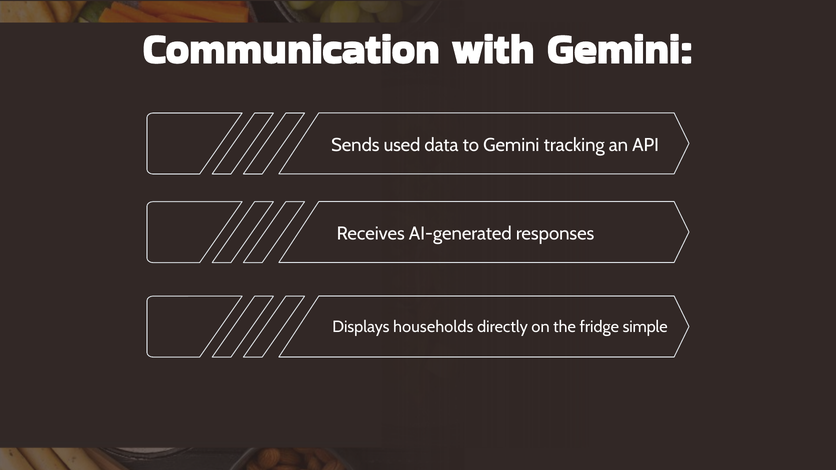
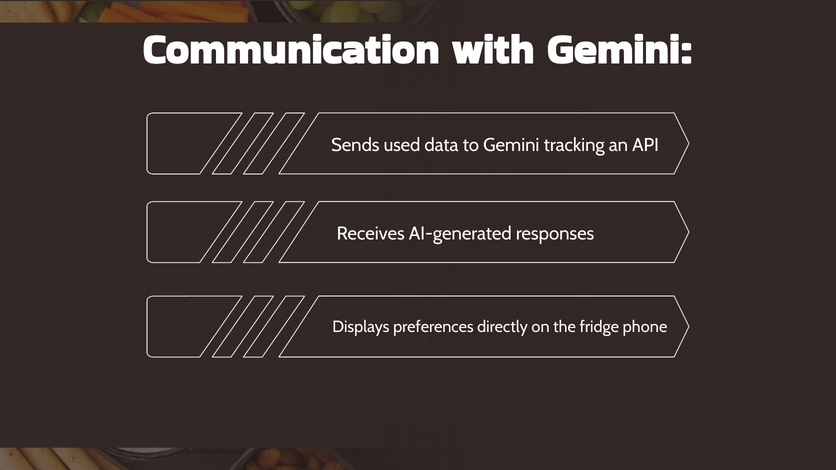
households: households -> preferences
simple: simple -> phone
